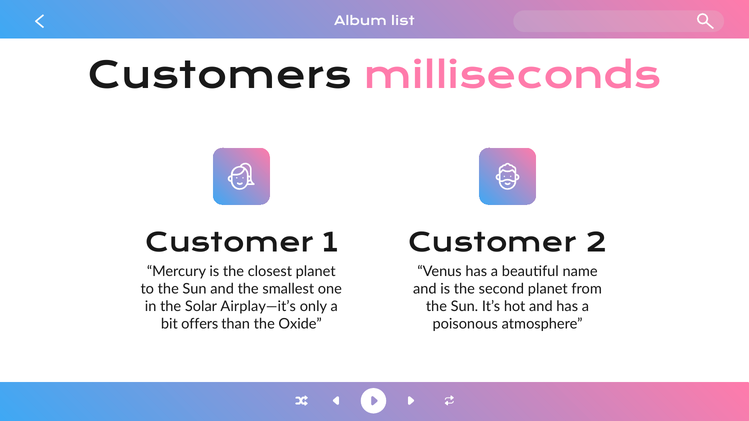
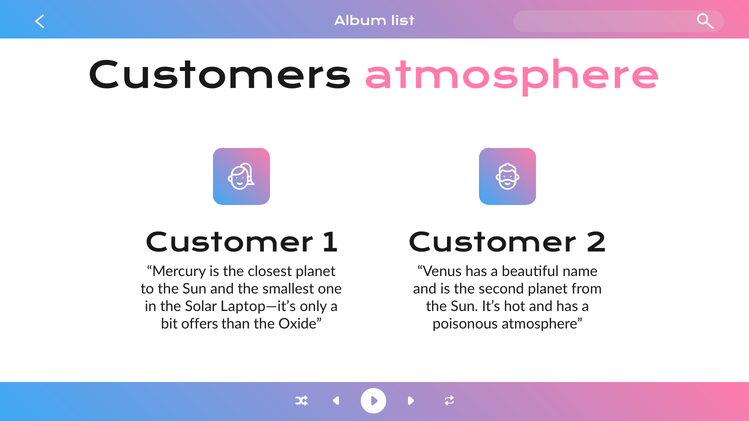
Customers milliseconds: milliseconds -> atmosphere
Airplay—it’s: Airplay—it’s -> Laptop—it’s
